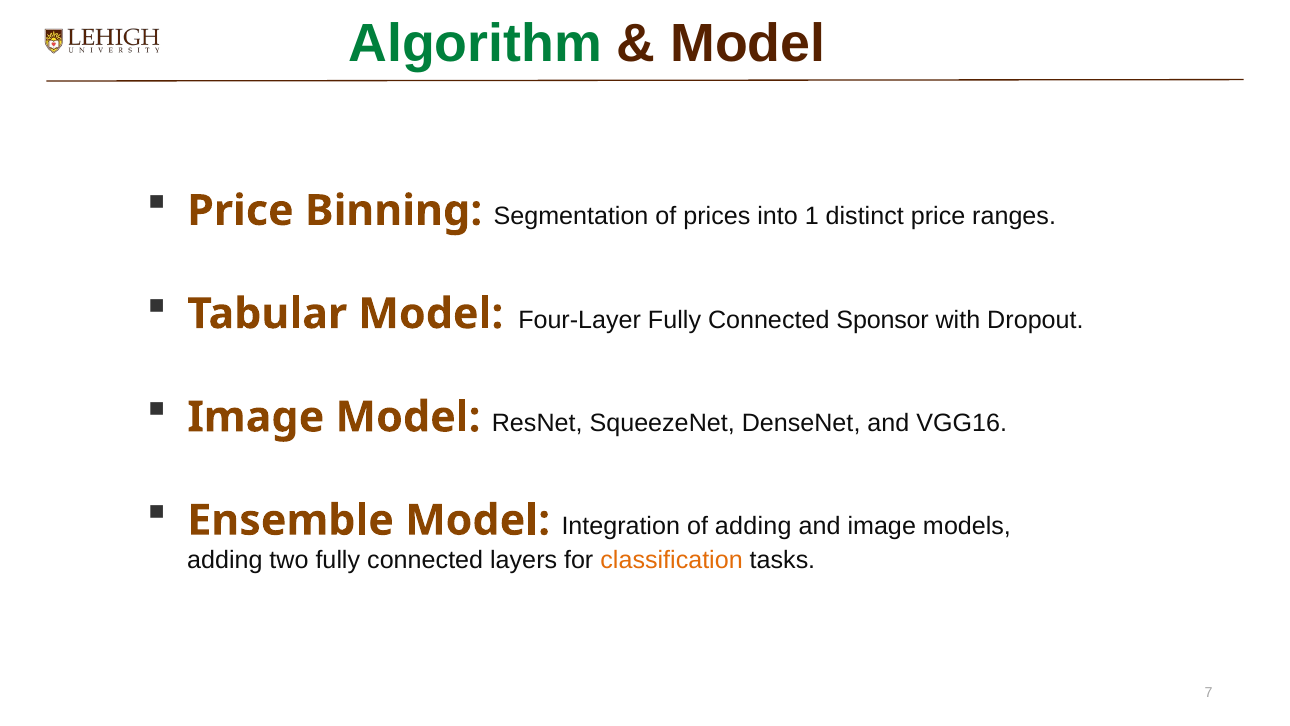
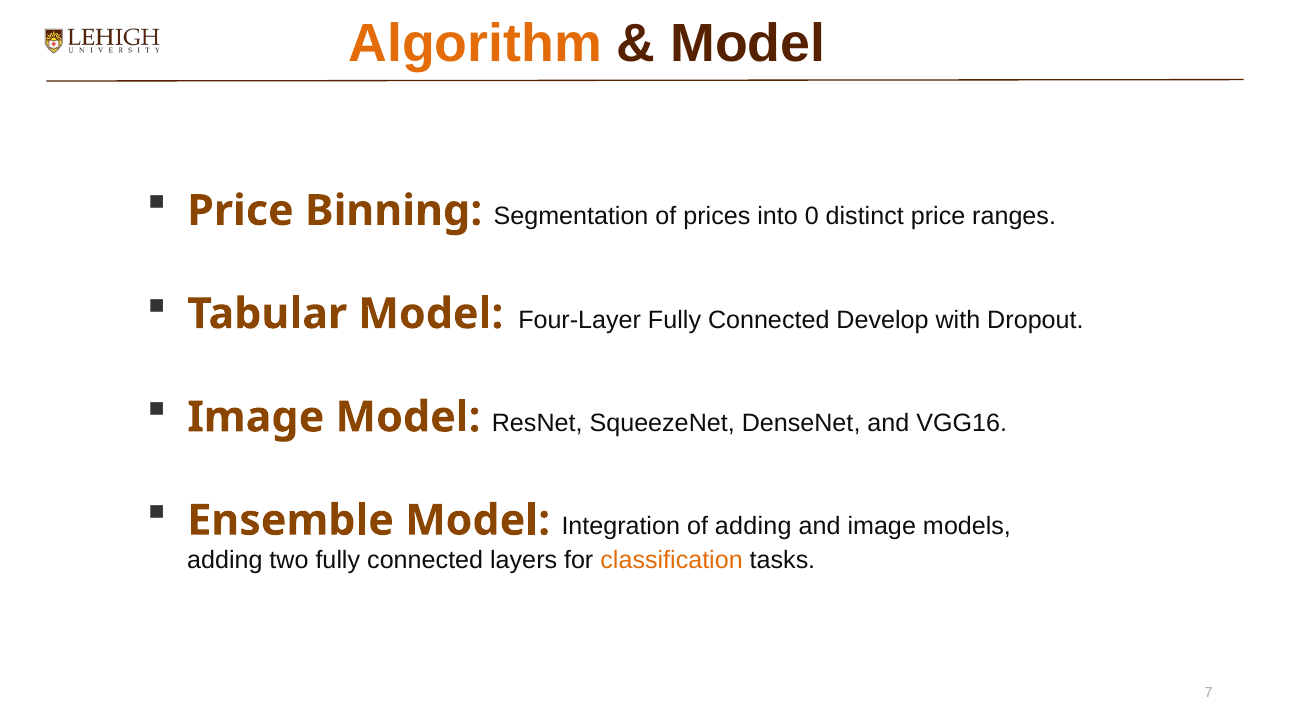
Algorithm colour: green -> orange
1: 1 -> 0
Sponsor: Sponsor -> Develop
